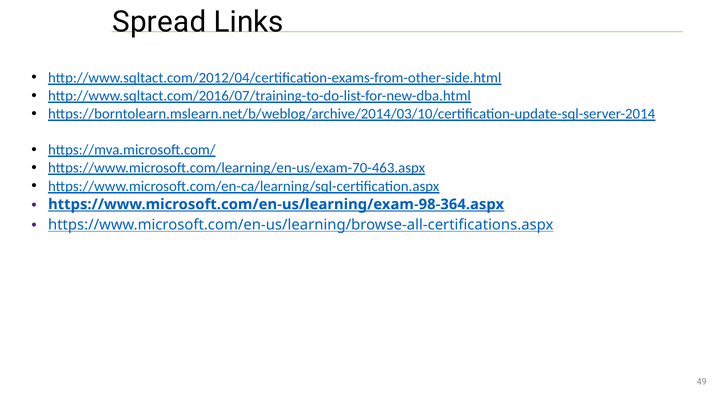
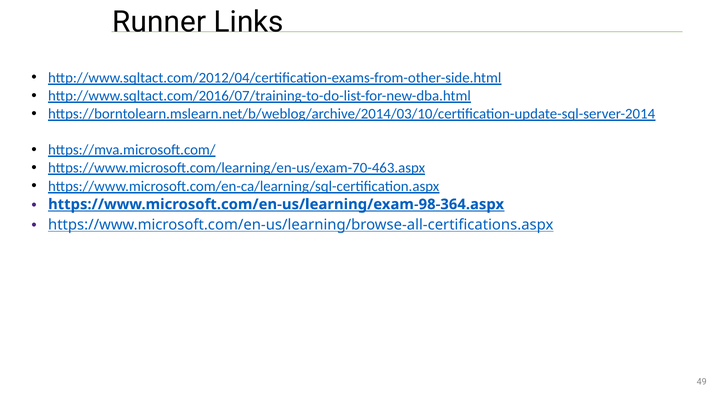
Spread: Spread -> Runner
